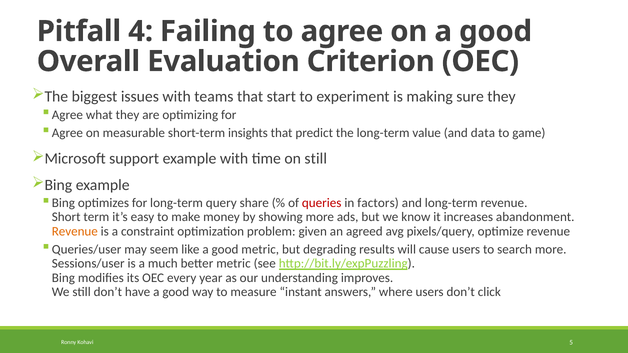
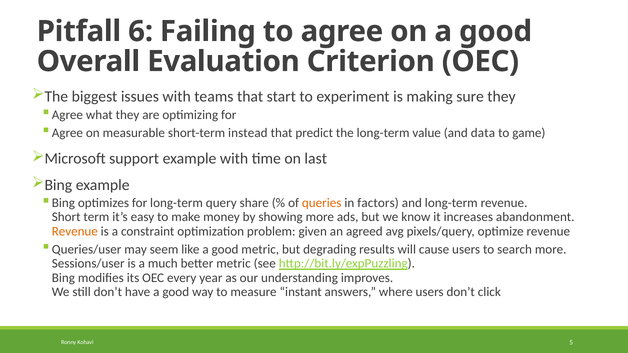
4: 4 -> 6
insights: insights -> instead
on still: still -> last
queries colour: red -> orange
